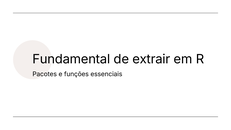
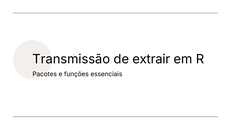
Fundamental: Fundamental -> Transmissão
